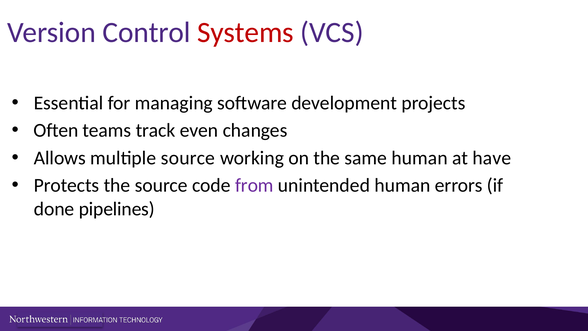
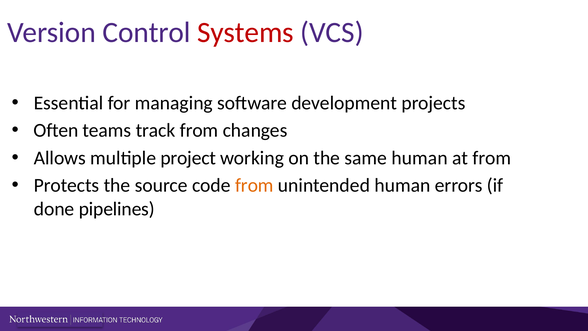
track even: even -> from
multiple source: source -> project
at have: have -> from
from at (254, 185) colour: purple -> orange
